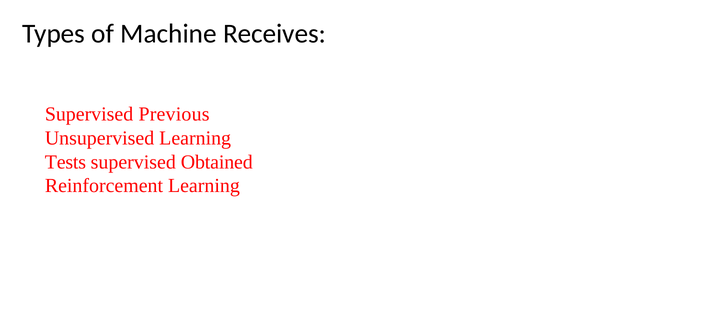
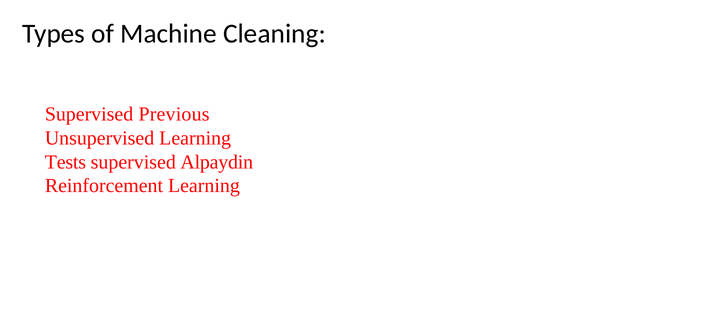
Receives: Receives -> Cleaning
Obtained: Obtained -> Alpaydin
